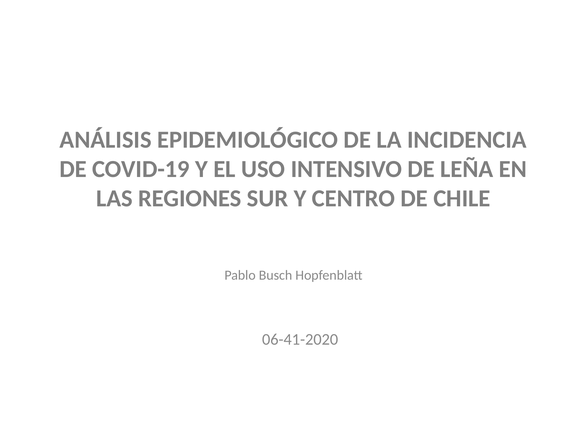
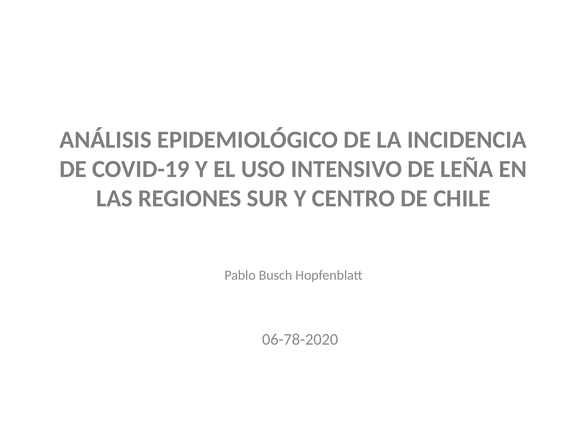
06-41-2020: 06-41-2020 -> 06-78-2020
